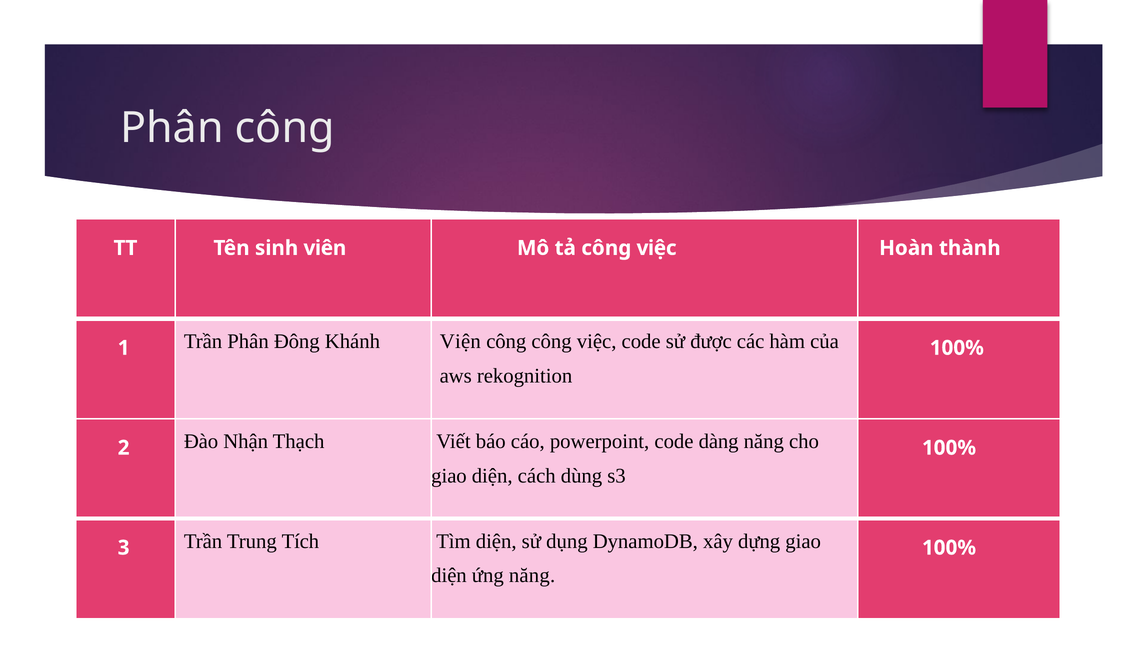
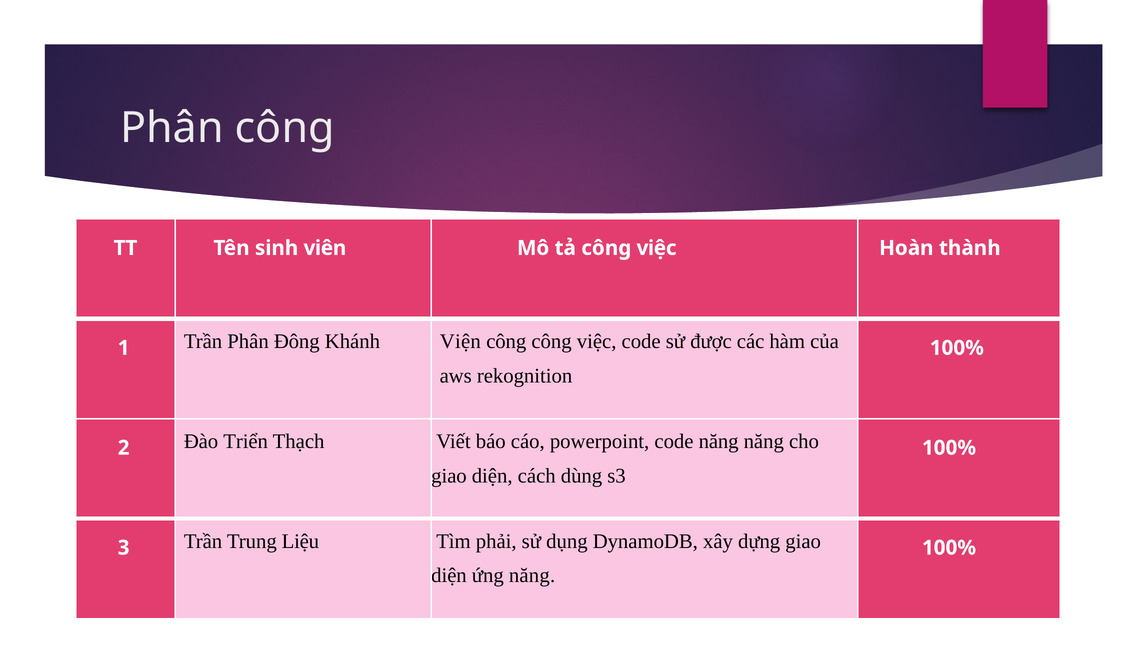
Nhận: Nhận -> Triển
code dàng: dàng -> năng
Tích: Tích -> Liệu
Tìm diện: diện -> phải
